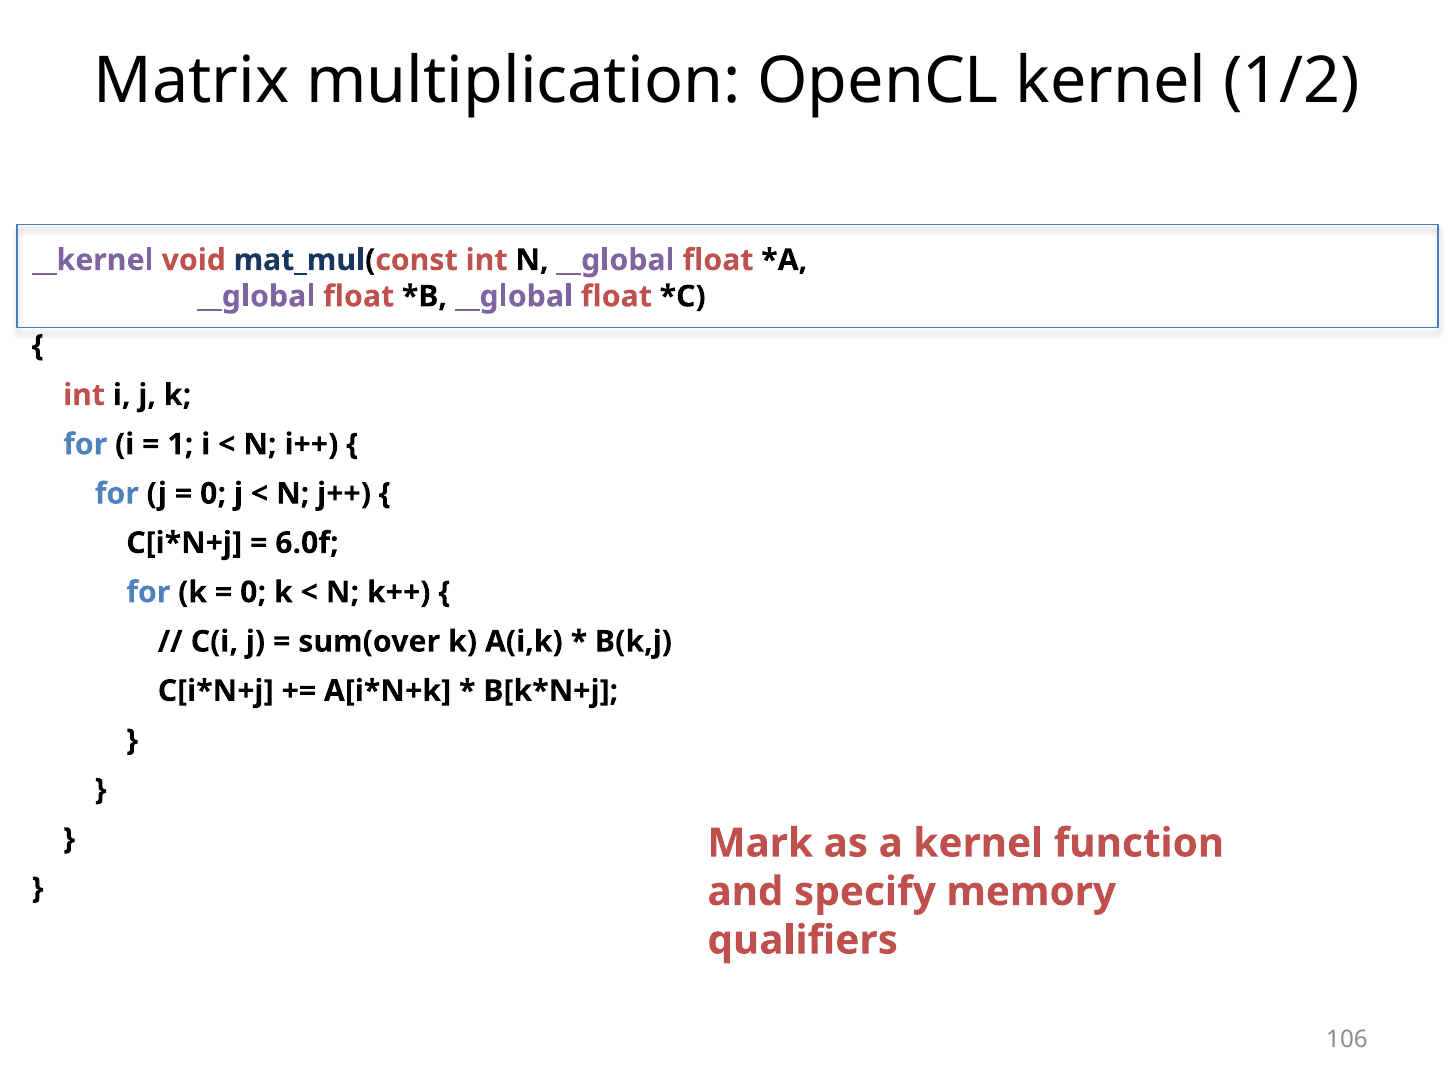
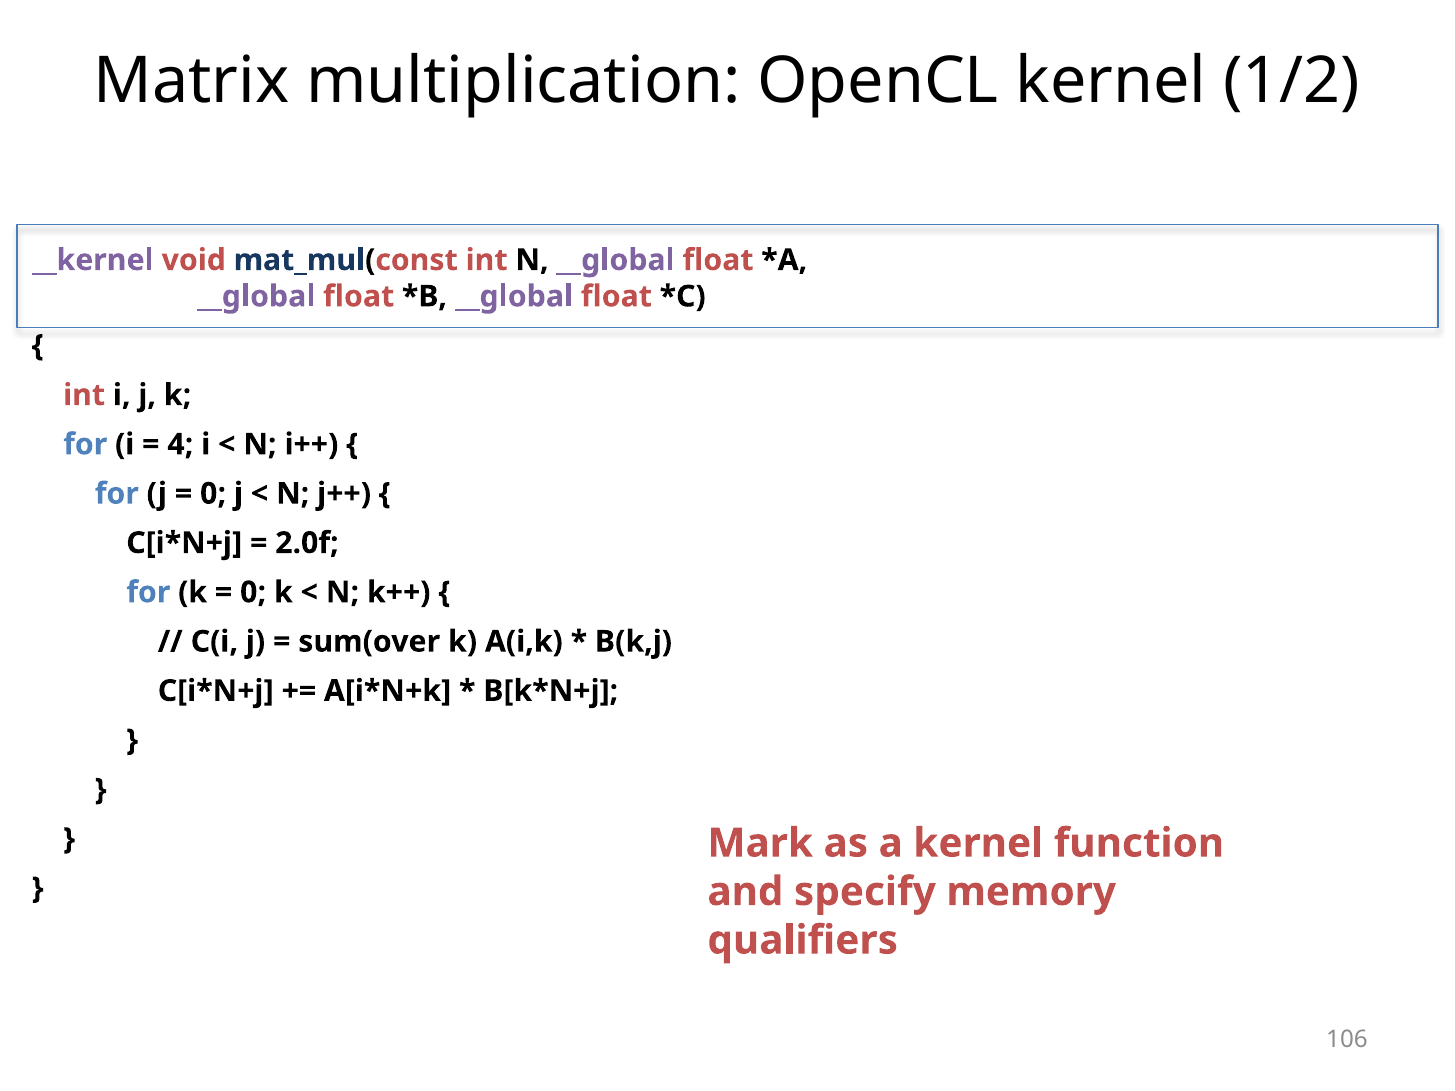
1: 1 -> 4
6.0f: 6.0f -> 2.0f
